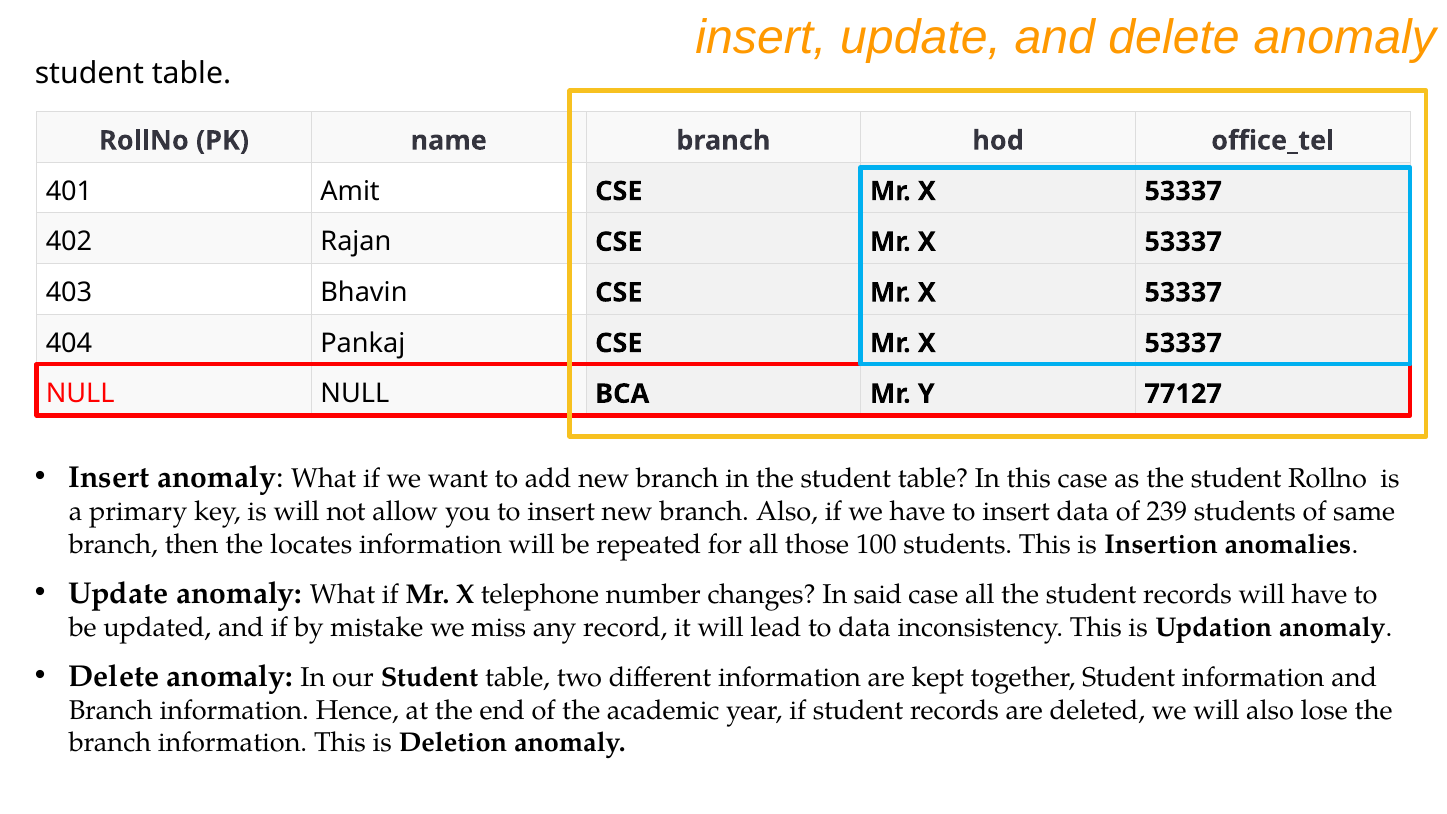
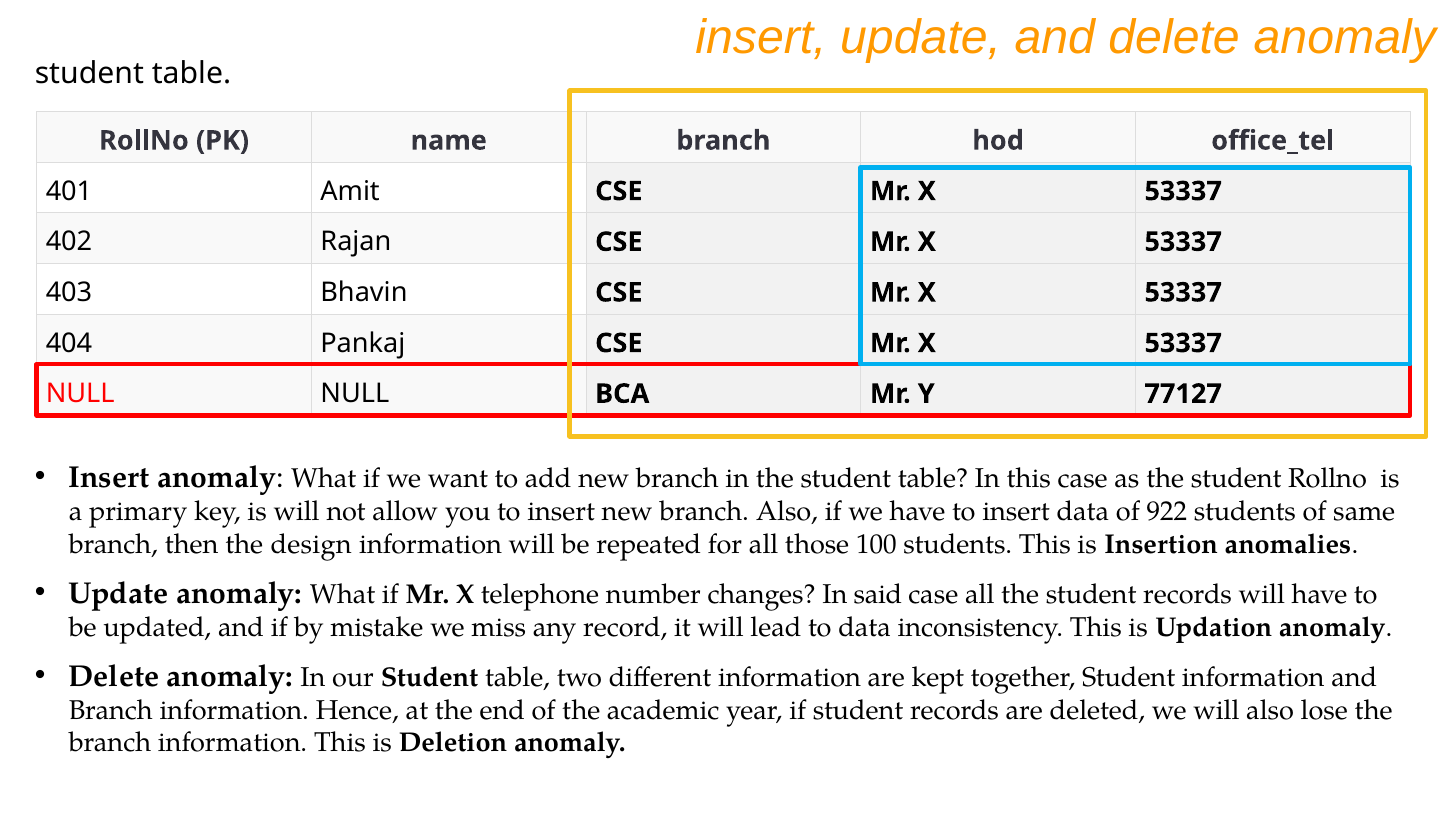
239: 239 -> 922
locates: locates -> design
